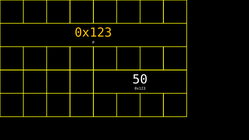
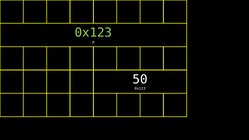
0x123 at (93, 33) colour: yellow -> light green
